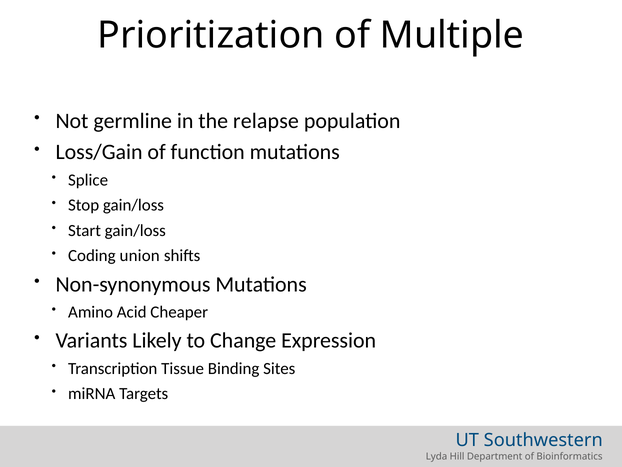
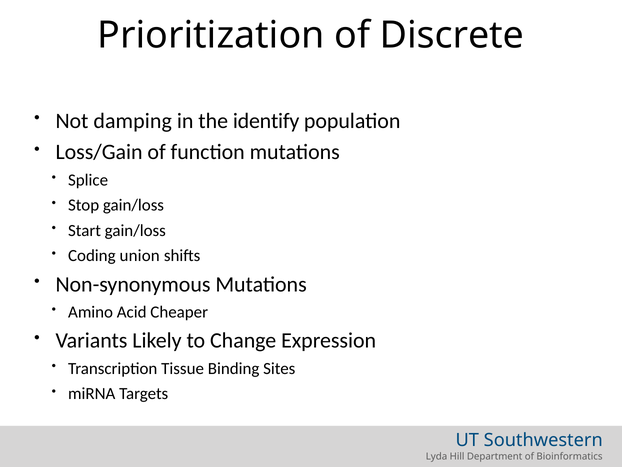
Multiple: Multiple -> Discrete
germline: germline -> damping
relapse: relapse -> identify
